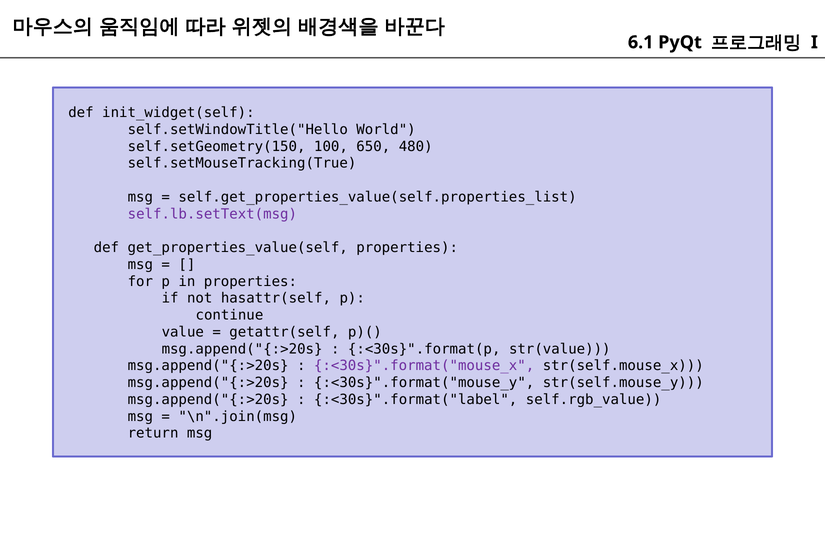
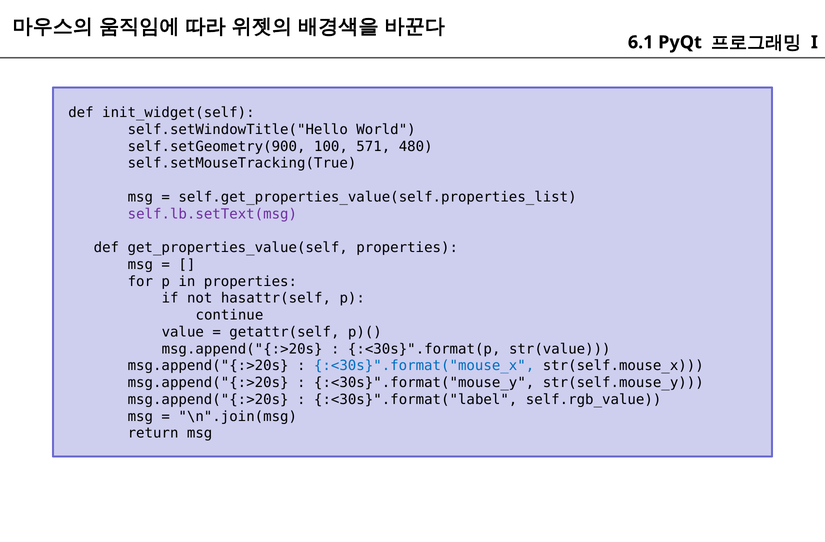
self.setGeometry(150: self.setGeometry(150 -> self.setGeometry(900
650: 650 -> 571
:<30s}".format("mouse_x colour: purple -> blue
